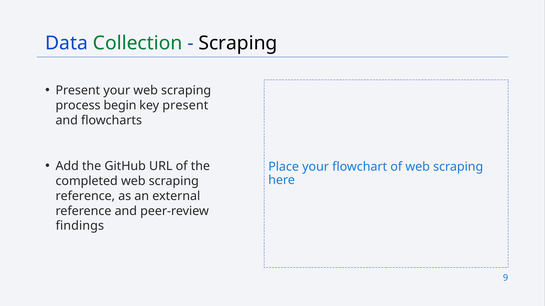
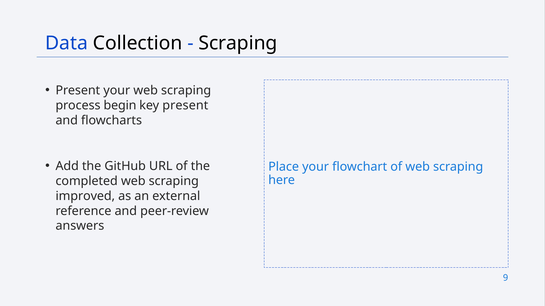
Collection colour: green -> black
reference at (85, 196): reference -> improved
findings: findings -> answers
